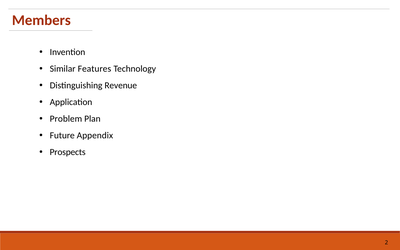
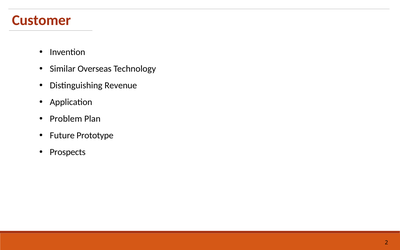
Members: Members -> Customer
Features: Features -> Overseas
Appendix: Appendix -> Prototype
